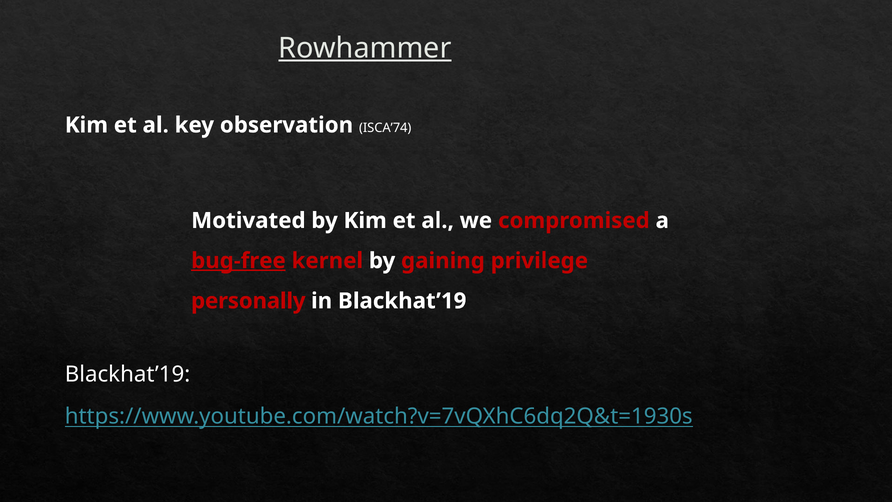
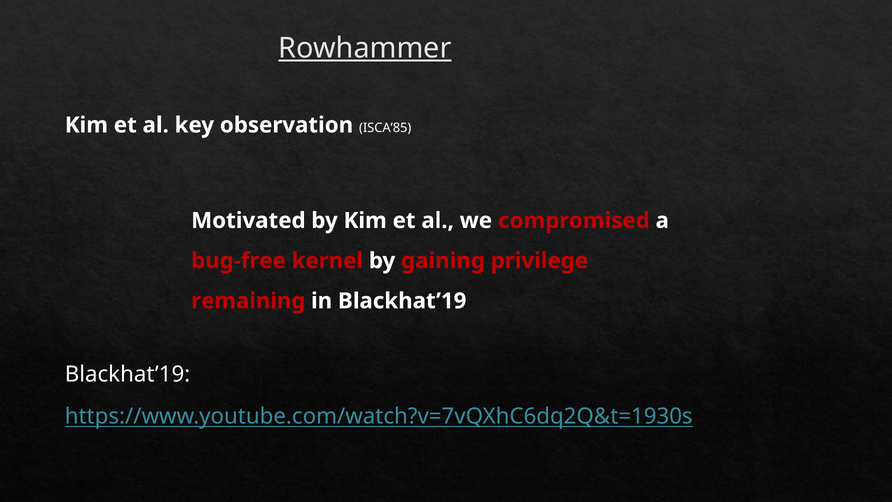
ISCA’74: ISCA’74 -> ISCA’85
bug-free underline: present -> none
personally: personally -> remaining
